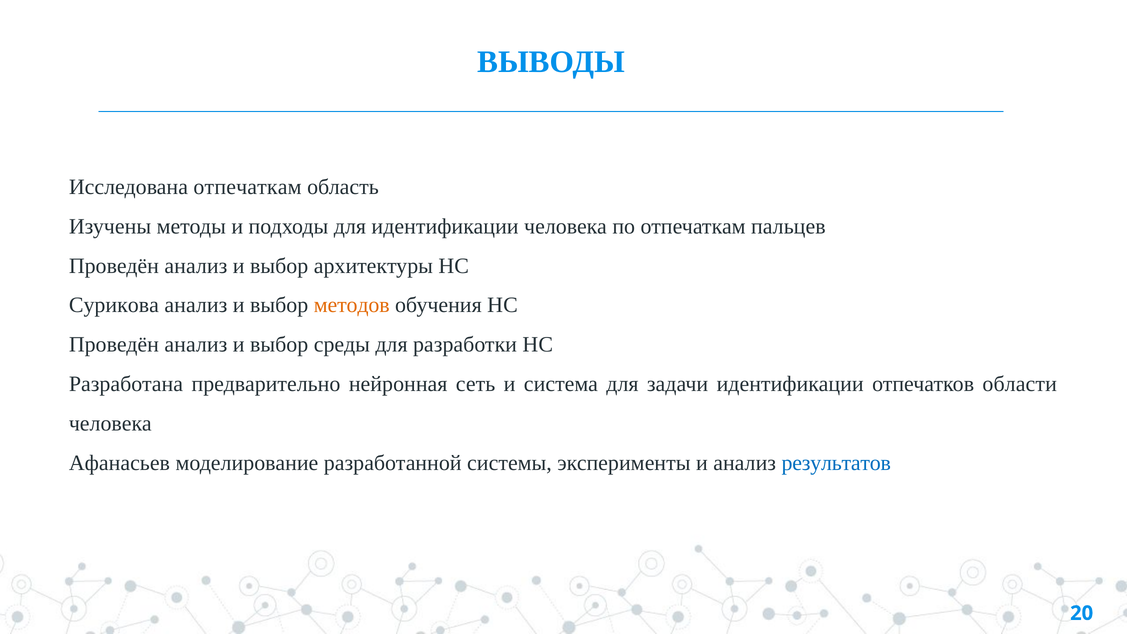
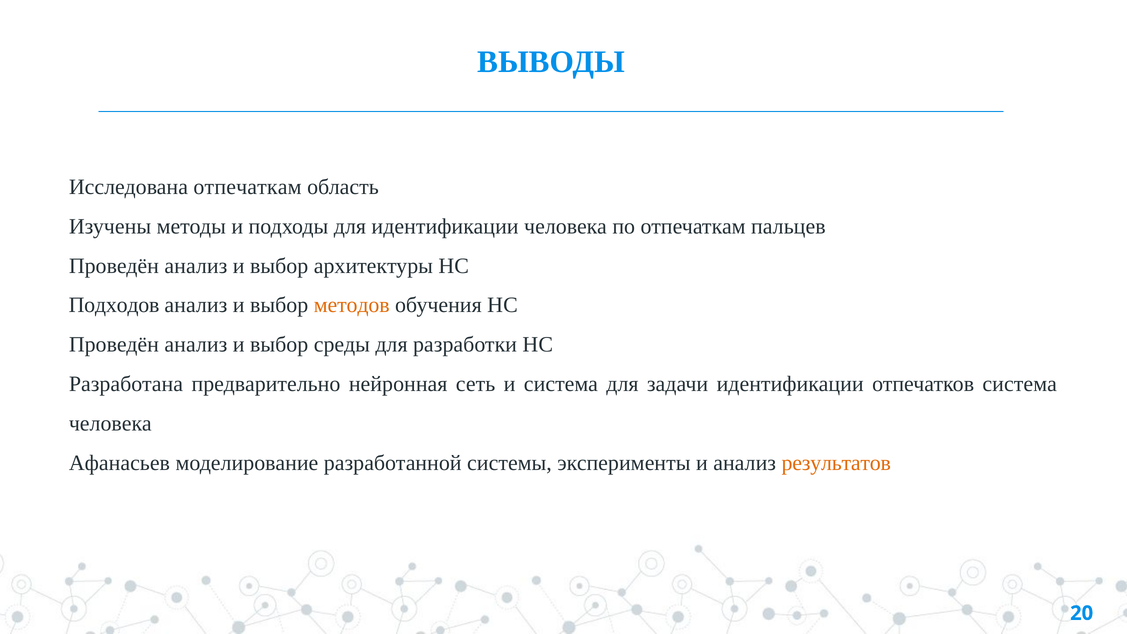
Сурикова: Сурикова -> Подходов
отпечатков области: области -> система
результатов colour: blue -> orange
